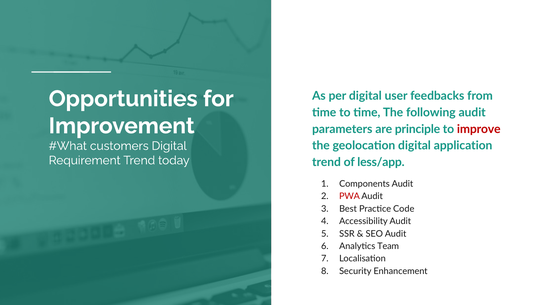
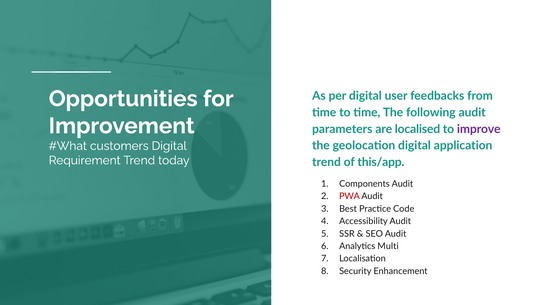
principle: principle -> localised
improve colour: red -> purple
less/app: less/app -> this/app
Team: Team -> Multi
